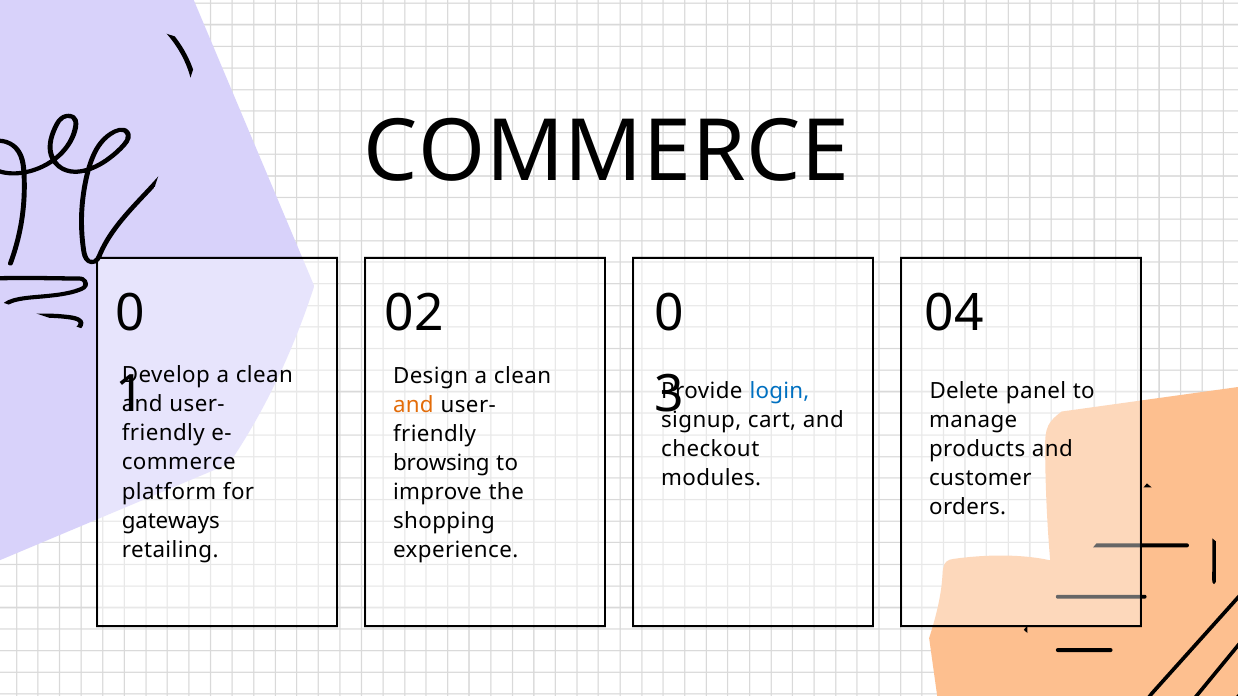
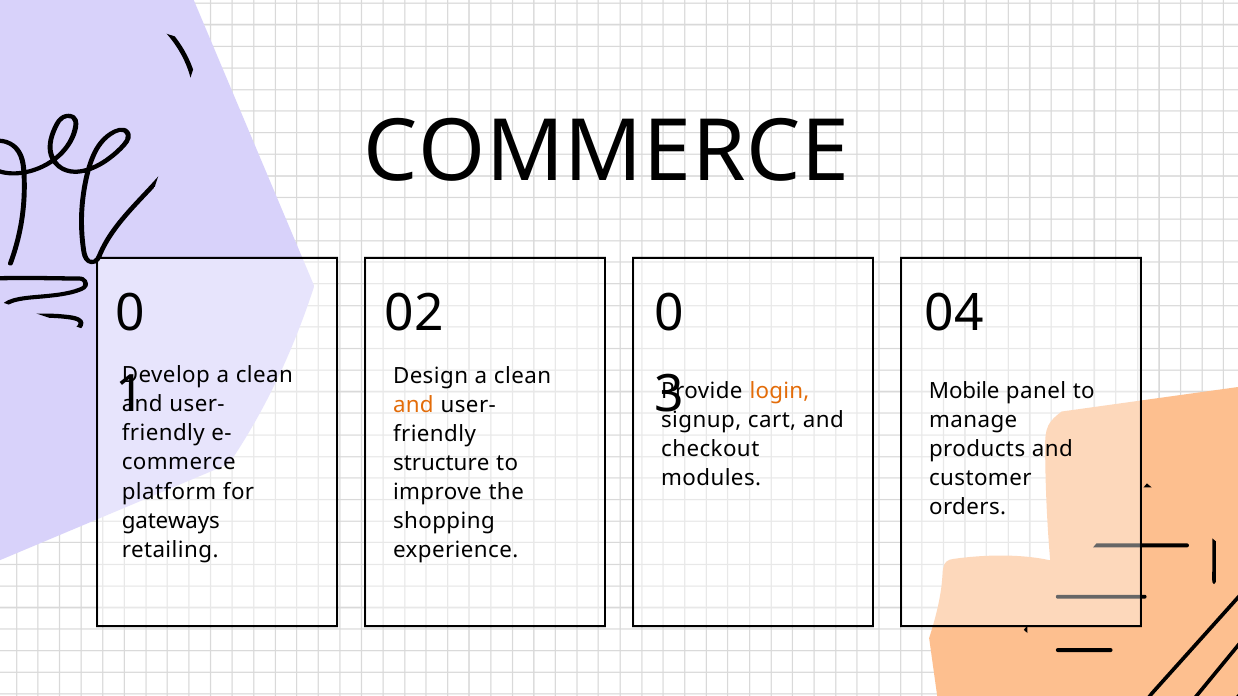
Delete: Delete -> Mobile
login colour: blue -> orange
browsing: browsing -> structure
